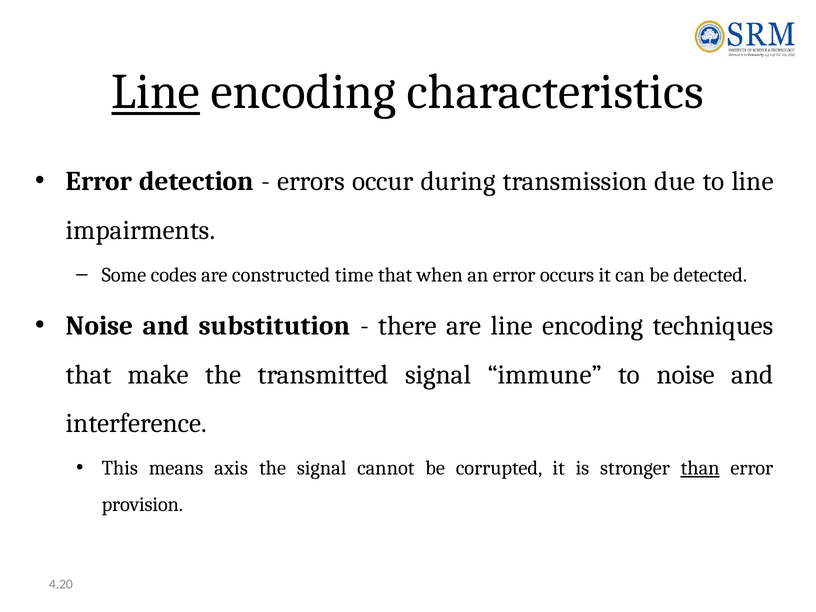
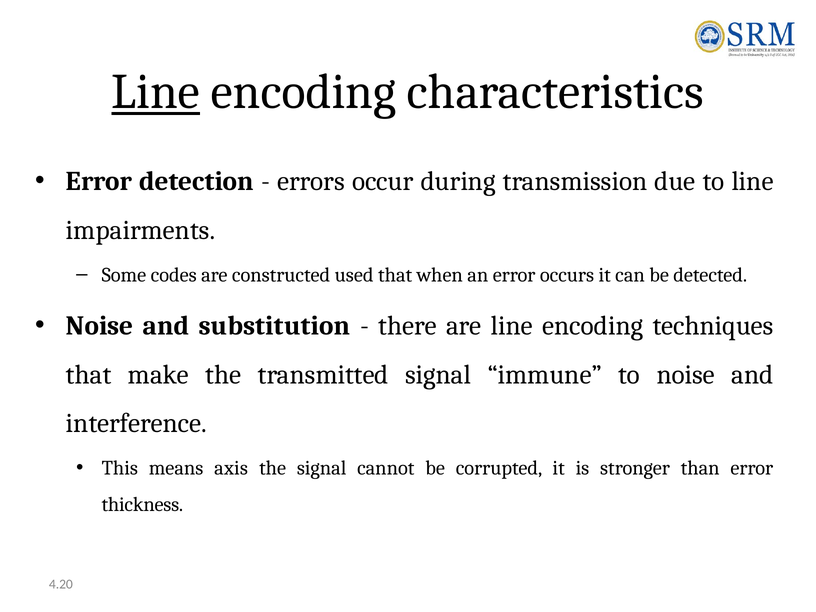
time: time -> used
than underline: present -> none
provision: provision -> thickness
